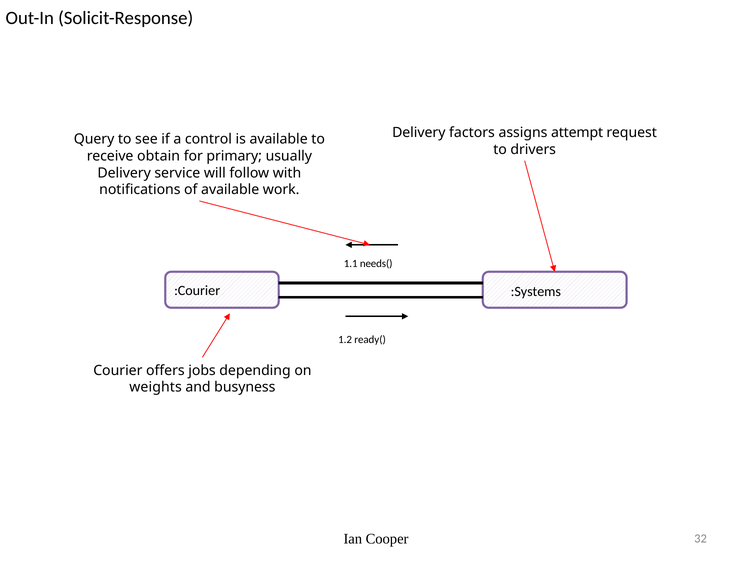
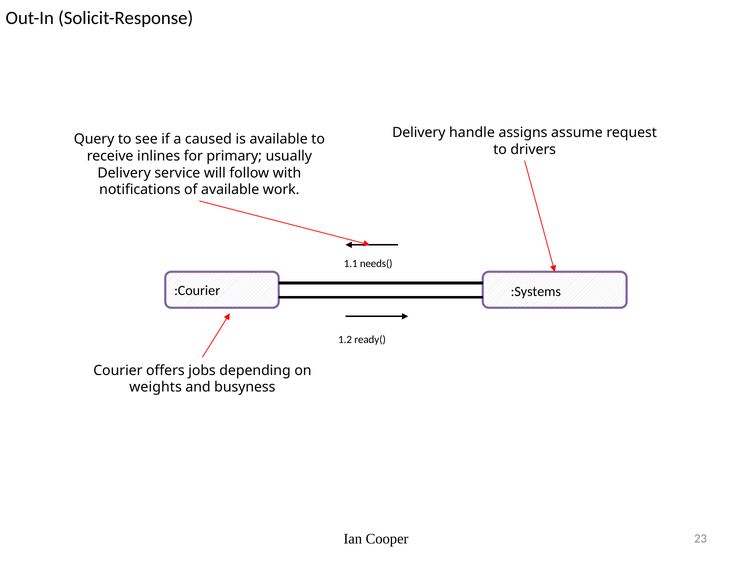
factors: factors -> handle
attempt: attempt -> assume
control: control -> caused
obtain: obtain -> inlines
32: 32 -> 23
